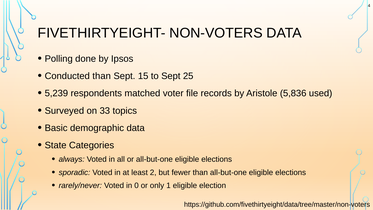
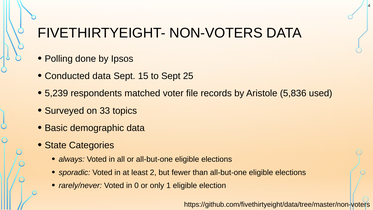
Conducted than: than -> data
